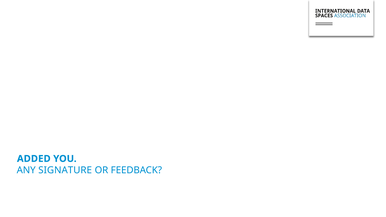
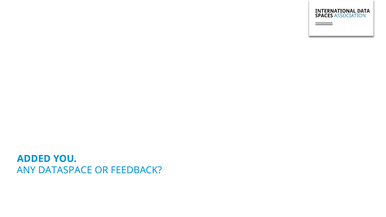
SIGNATURE: SIGNATURE -> DATASPACE
